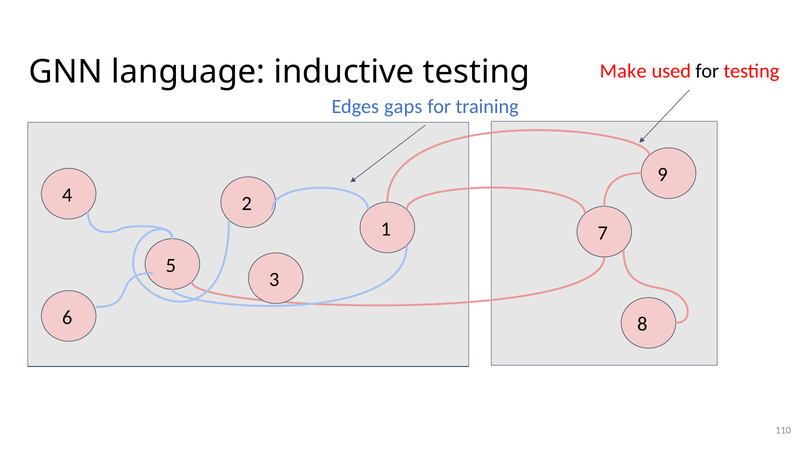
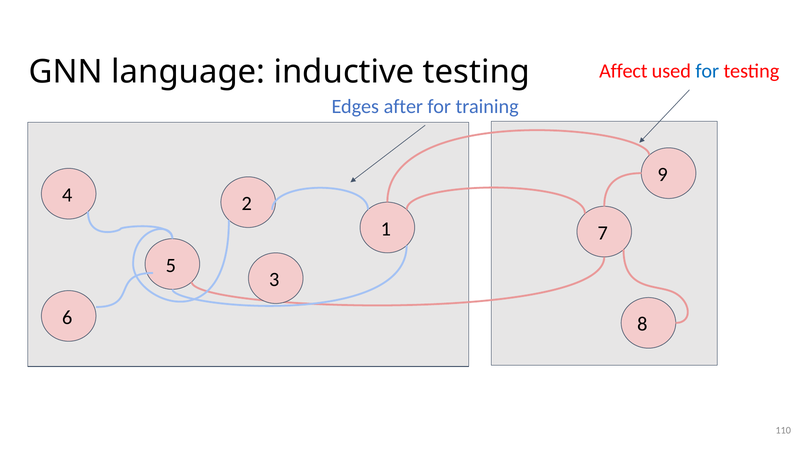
Make: Make -> Affect
for at (707, 71) colour: black -> blue
gaps: gaps -> after
